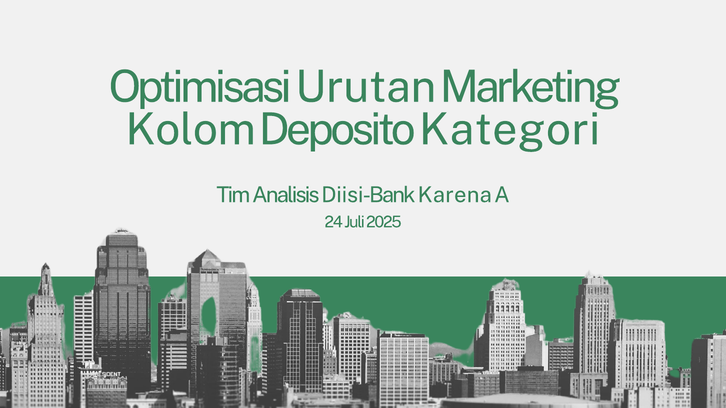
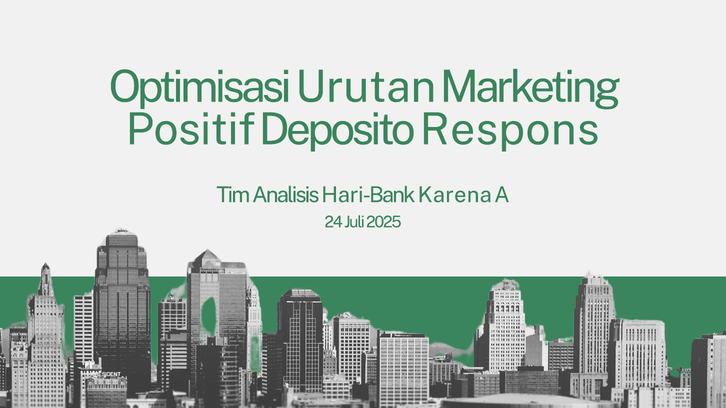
Kolom: Kolom -> Positif
Kategori: Kategori -> Respons
Diisi: Diisi -> Hari
